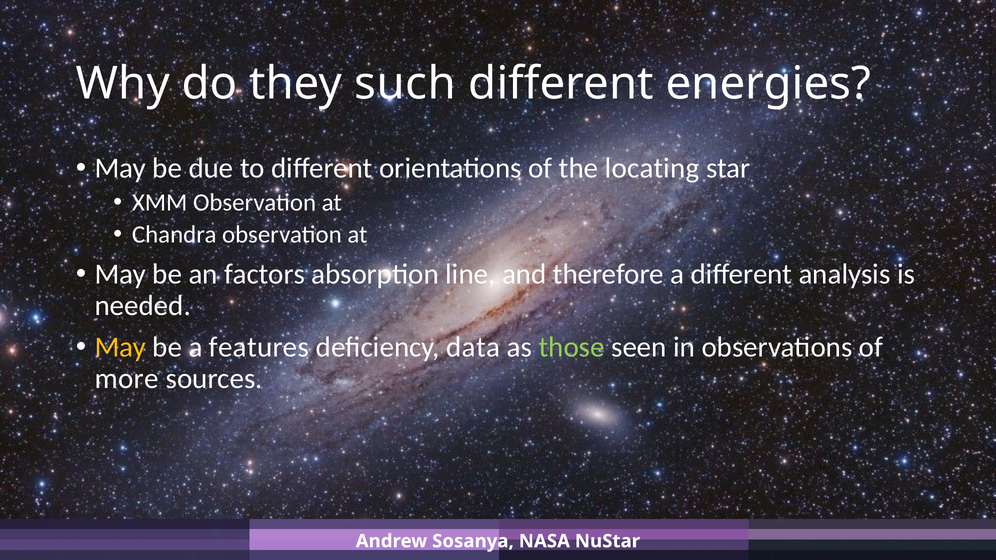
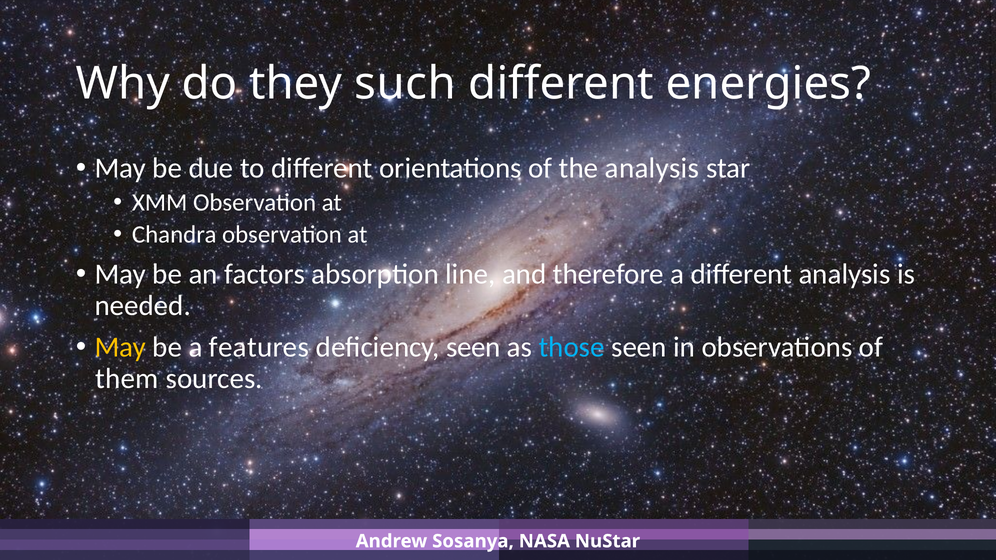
the locating: locating -> analysis
deficiency data: data -> seen
those colour: light green -> light blue
more: more -> them
